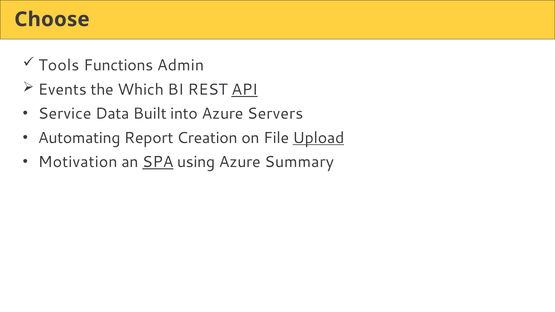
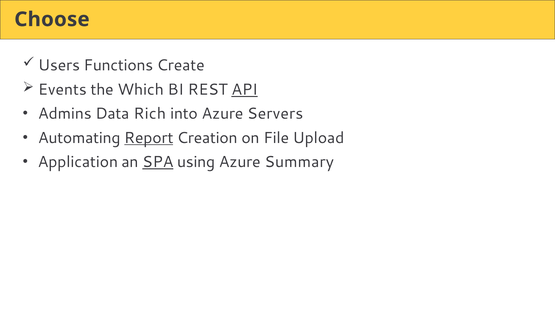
Tools: Tools -> Users
Admin: Admin -> Create
Service: Service -> Admins
Built: Built -> Rich
Report underline: none -> present
Upload underline: present -> none
Motivation: Motivation -> Application
